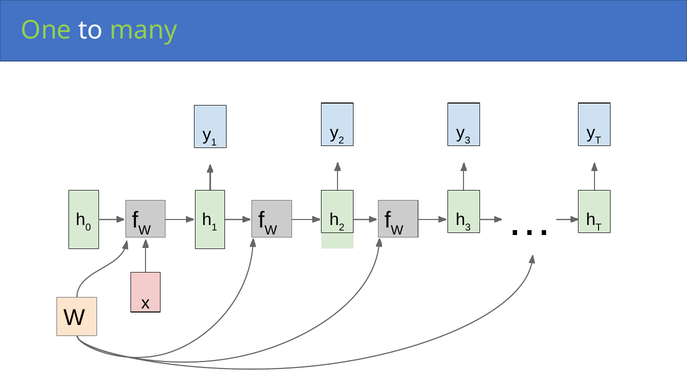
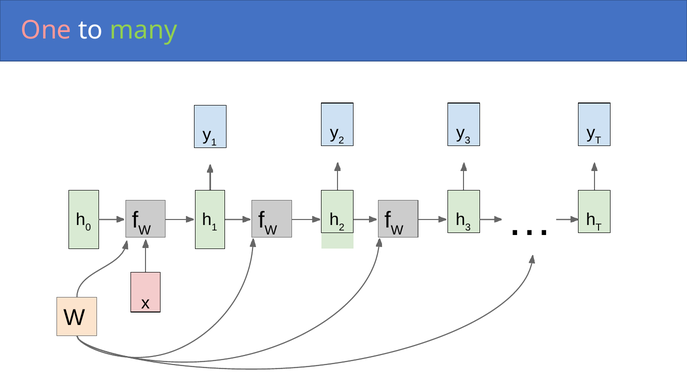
One colour: light green -> pink
